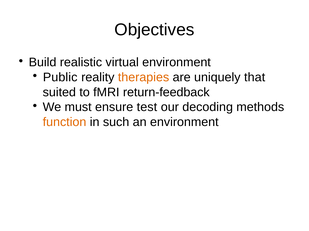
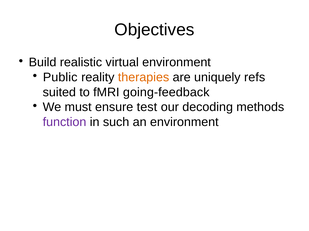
that: that -> refs
return-feedback: return-feedback -> going-feedback
function colour: orange -> purple
